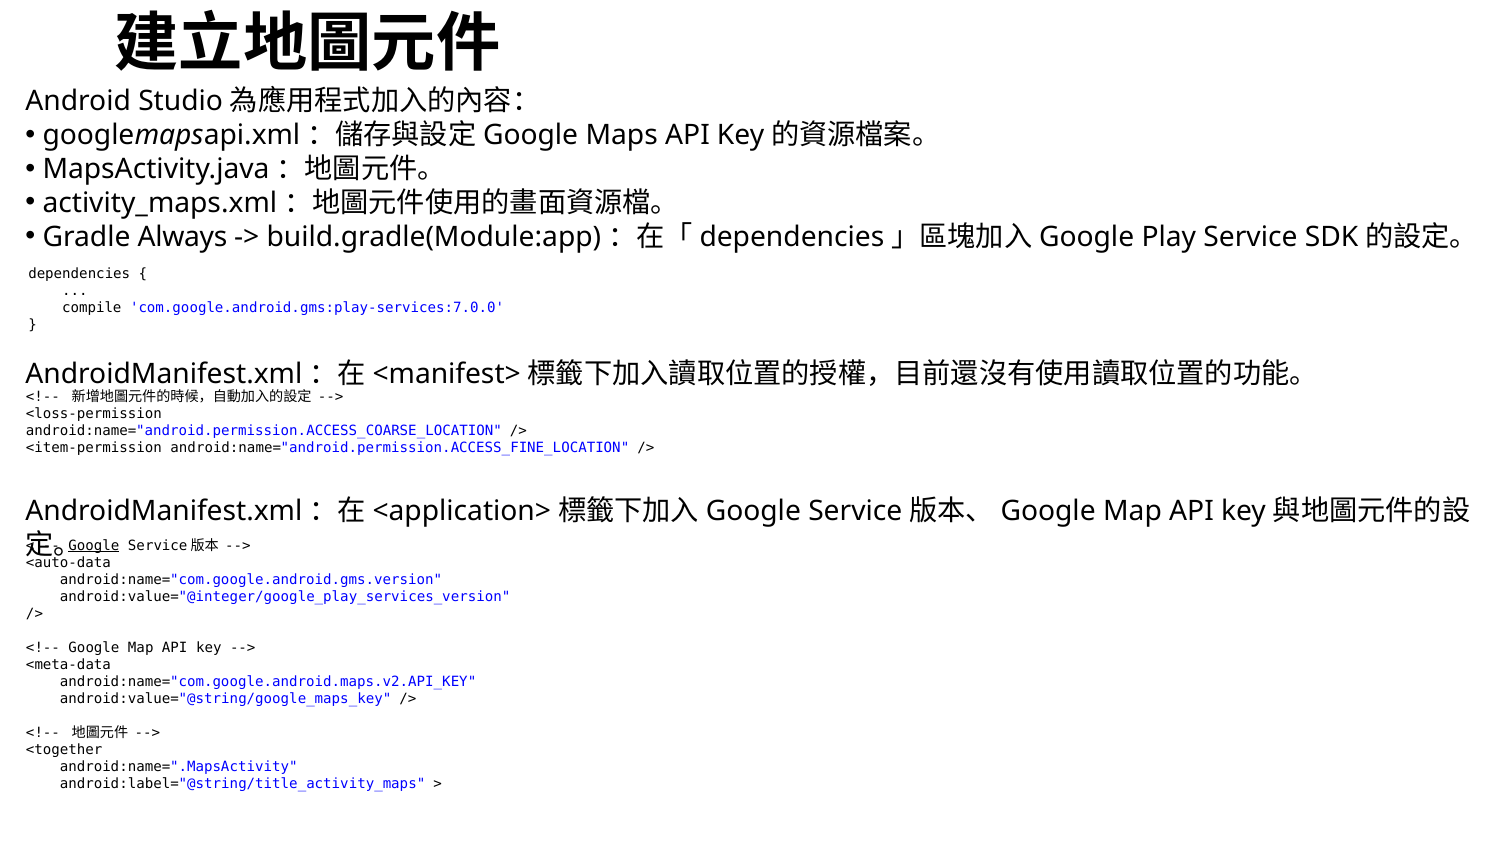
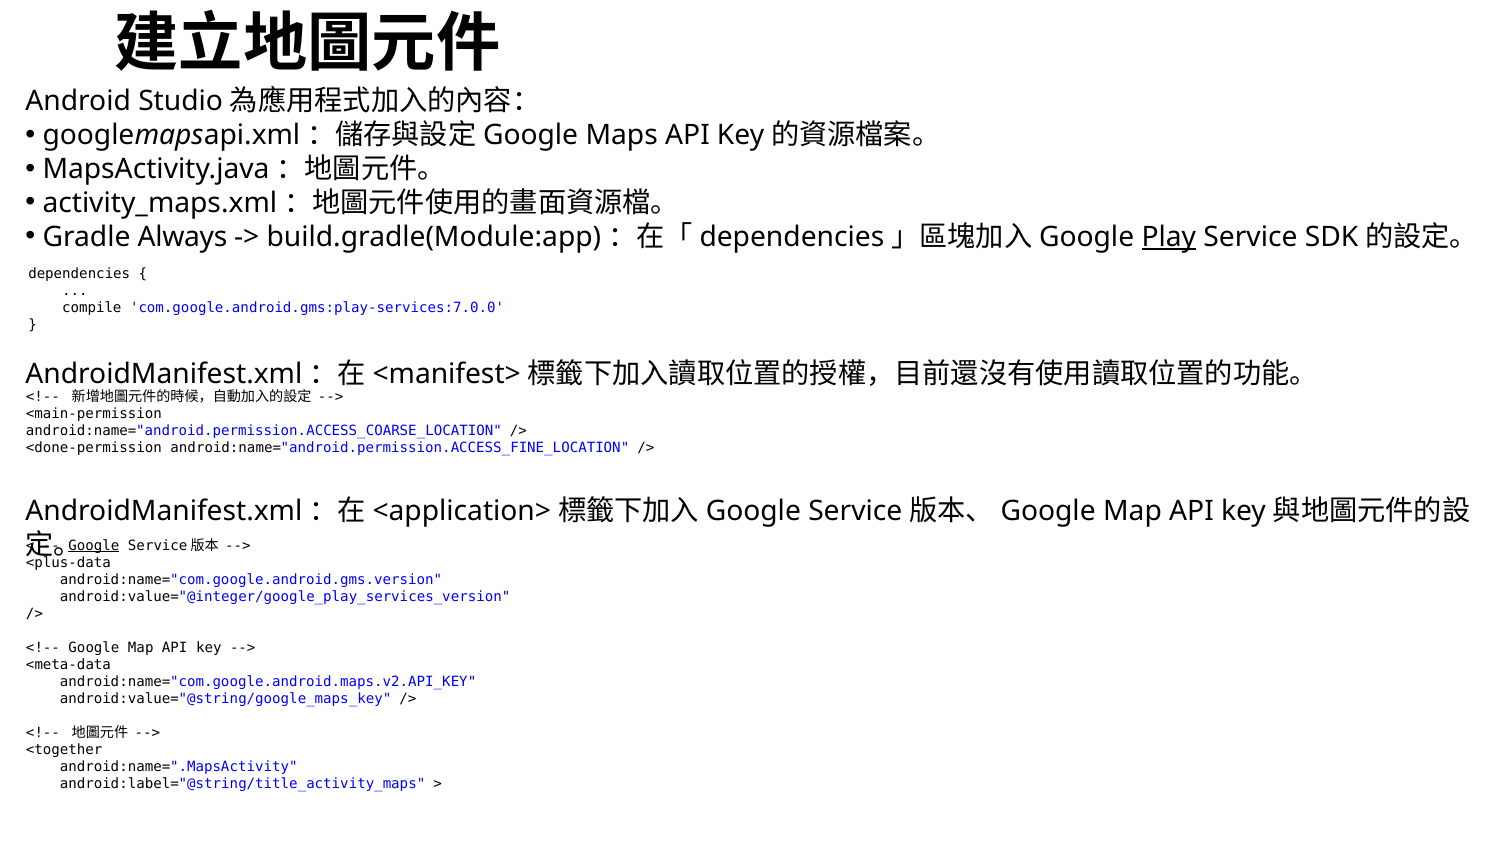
Play underline: none -> present
<loss-permission: <loss-permission -> <main-permission
<item-permission: <item-permission -> <done-permission
<auto-data: <auto-data -> <plus-data
